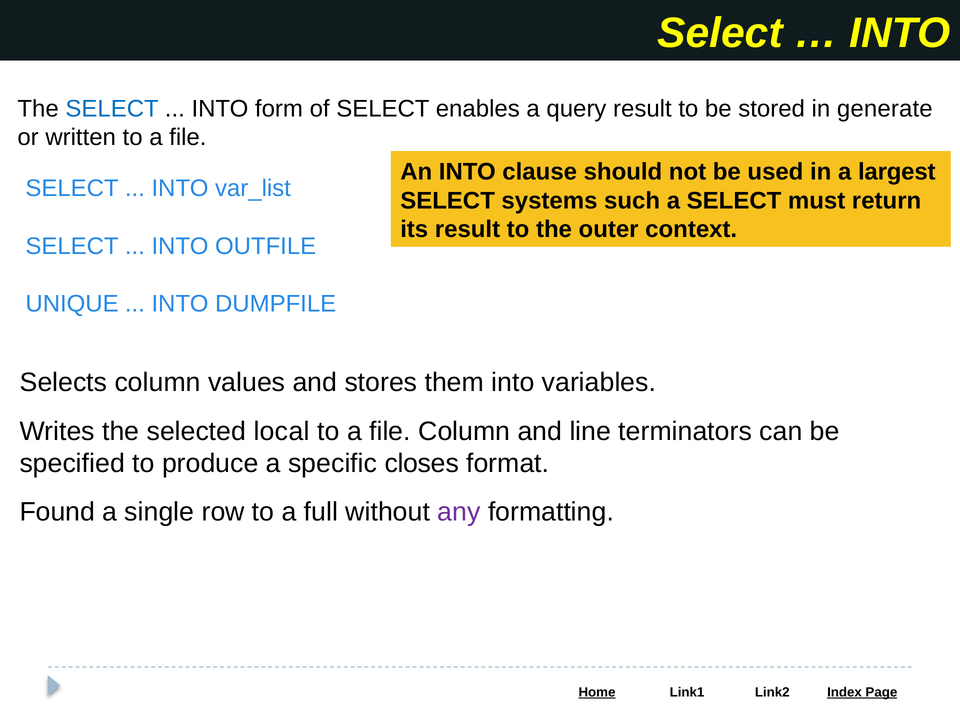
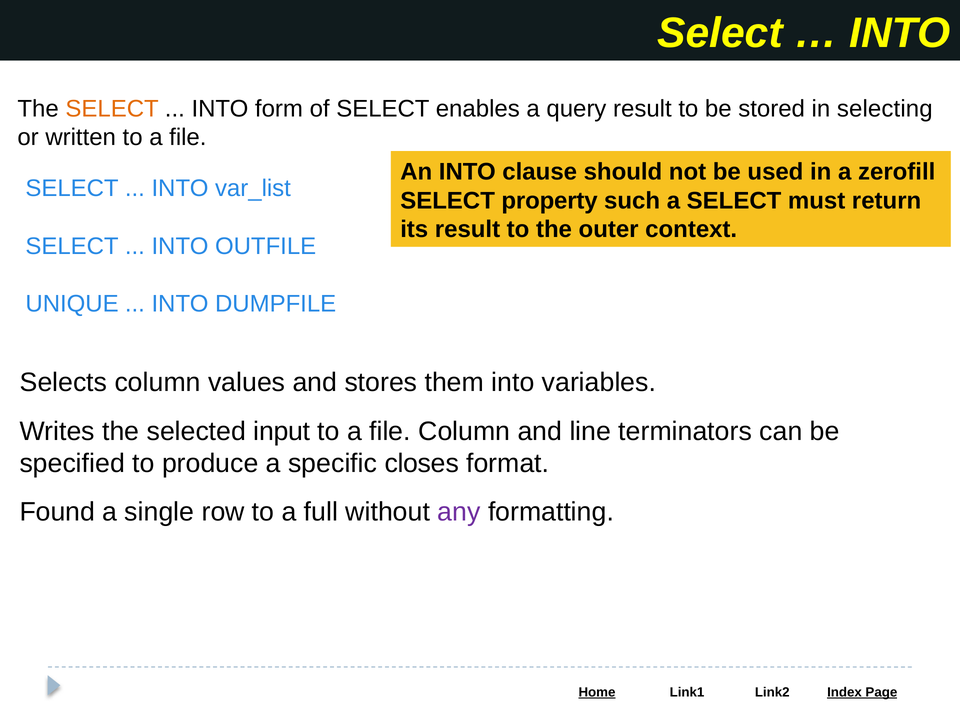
SELECT at (112, 109) colour: blue -> orange
generate: generate -> selecting
largest: largest -> zerofill
systems: systems -> property
local: local -> input
